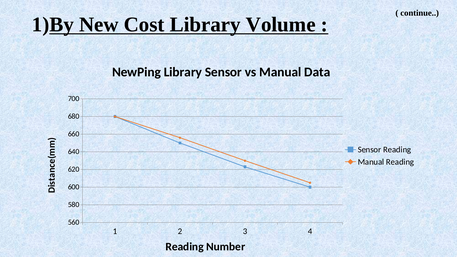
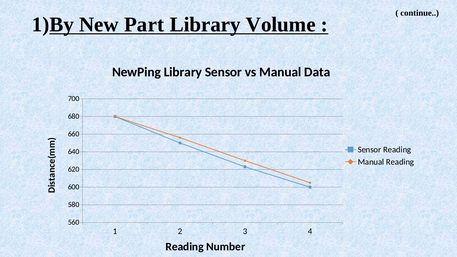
Cost: Cost -> Part
